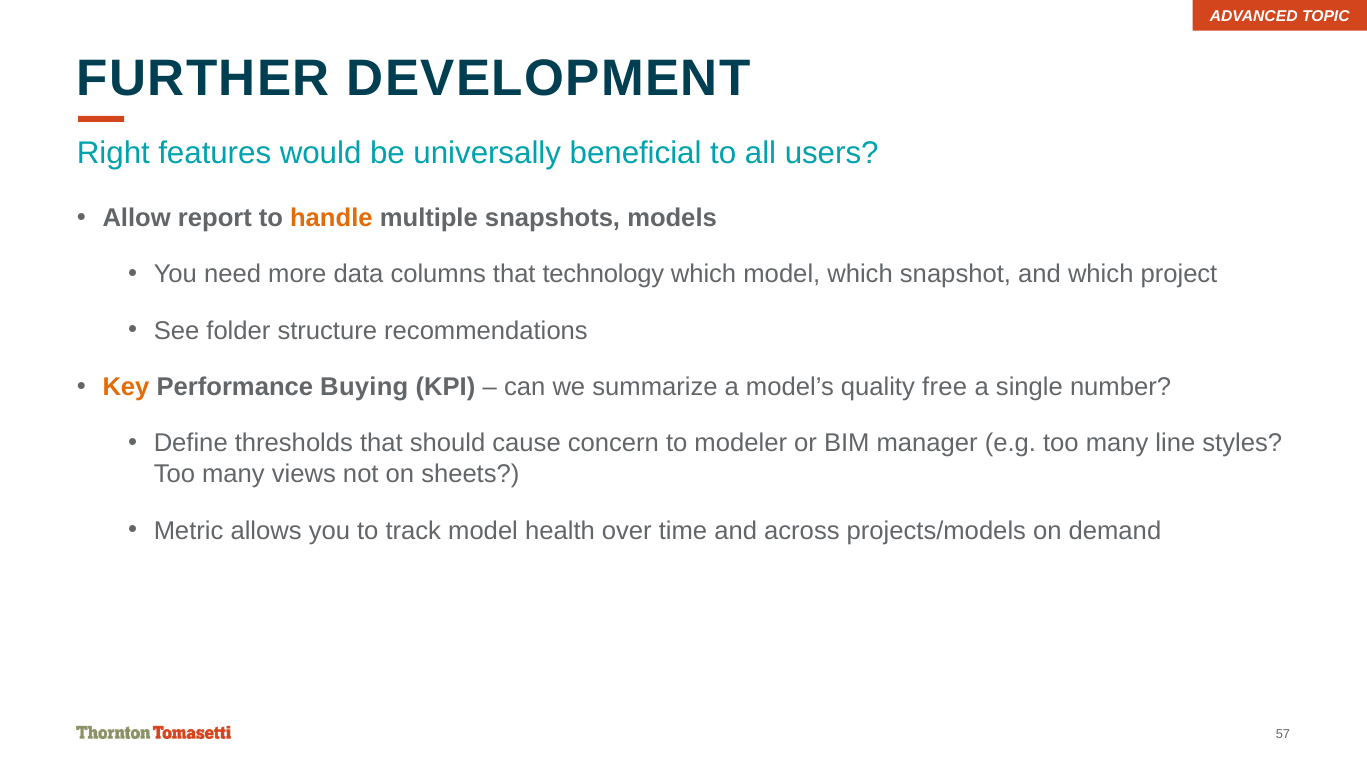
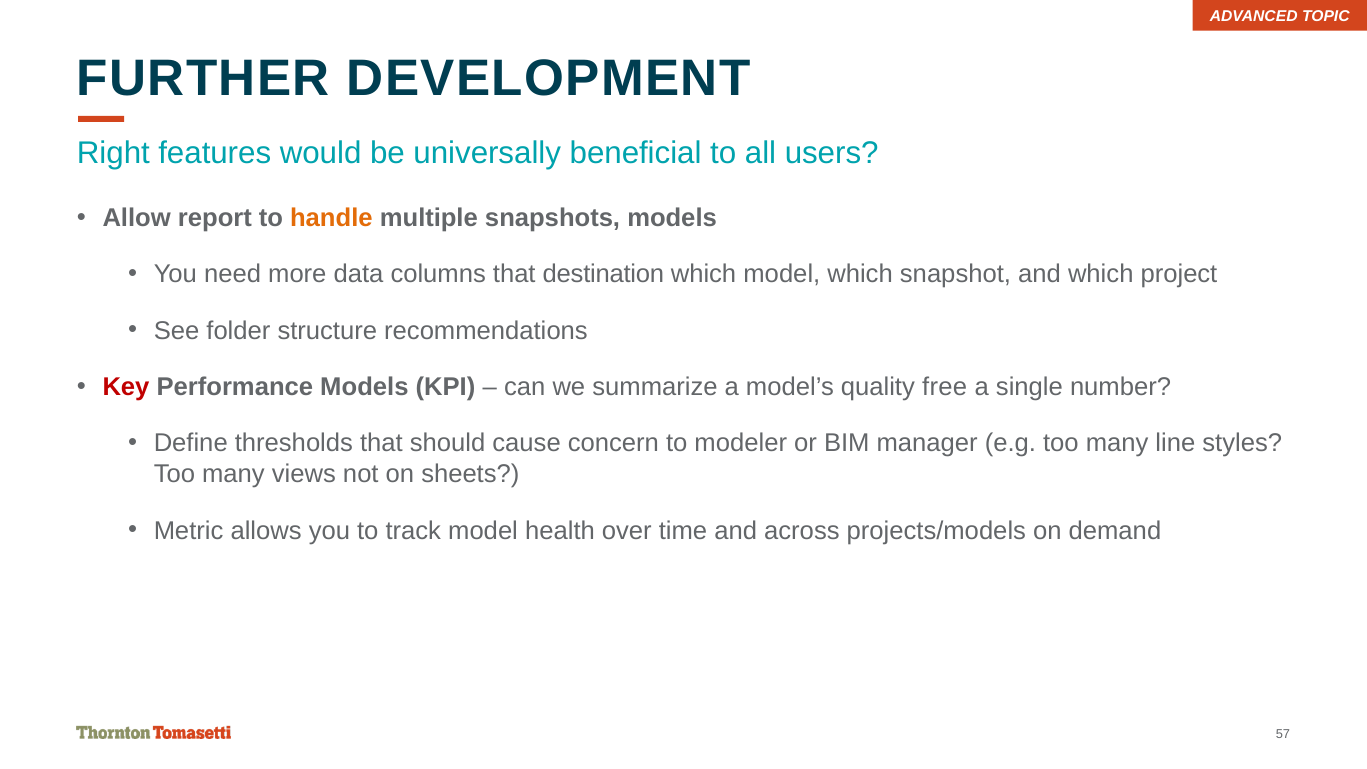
technology: technology -> destination
Key colour: orange -> red
Performance Buying: Buying -> Models
